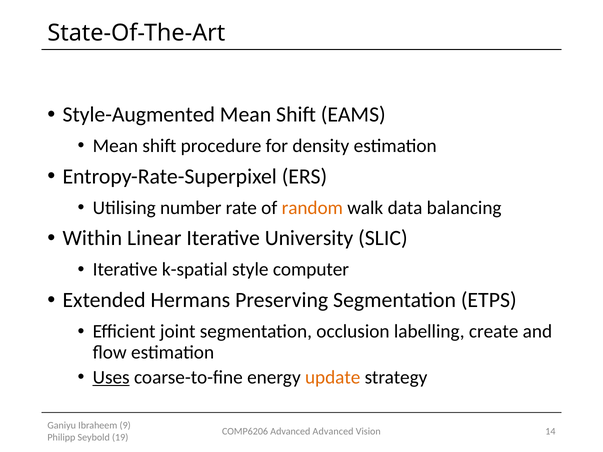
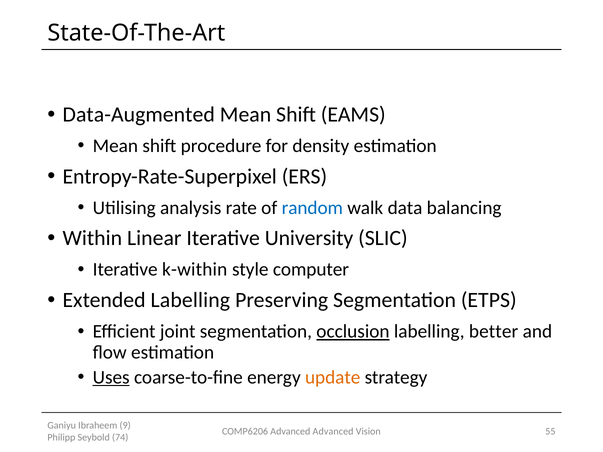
Style-Augmented: Style-Augmented -> Data-Augmented
number: number -> analysis
random colour: orange -> blue
k-spatial: k-spatial -> k-within
Extended Hermans: Hermans -> Labelling
occlusion underline: none -> present
create: create -> better
14: 14 -> 55
19: 19 -> 74
